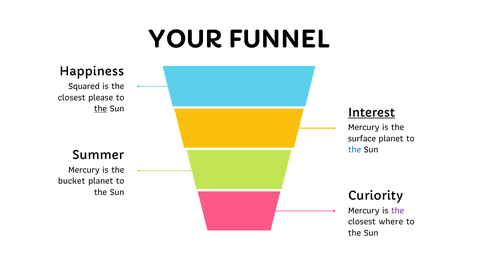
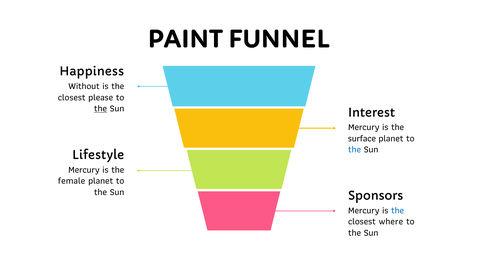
YOUR: YOUR -> PAINT
Squared: Squared -> Without
Interest underline: present -> none
Summer: Summer -> Lifestyle
bucket: bucket -> female
Curiority: Curiority -> Sponsors
the at (398, 210) colour: purple -> blue
